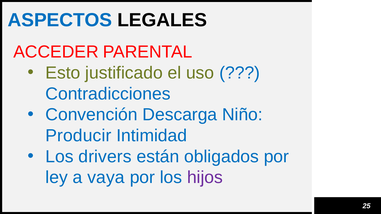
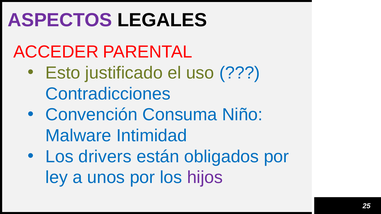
ASPECTOS colour: blue -> purple
Descarga: Descarga -> Consuma
Producir: Producir -> Malware
vaya: vaya -> unos
